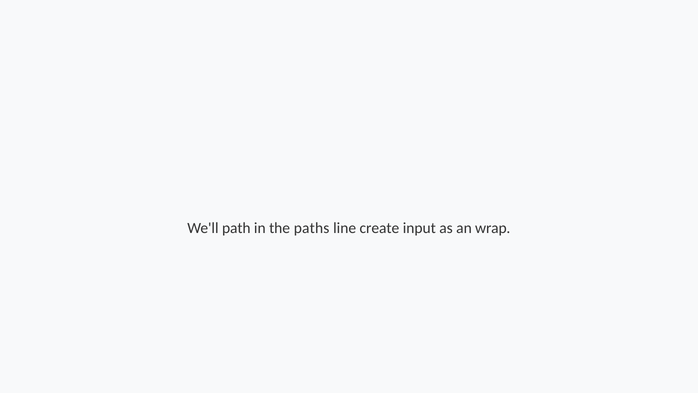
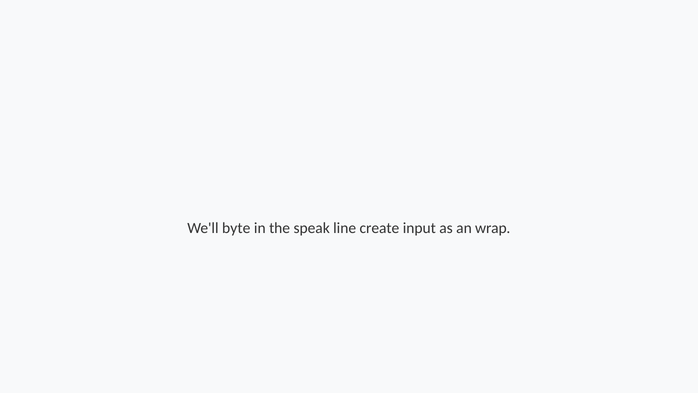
path: path -> byte
paths: paths -> speak
